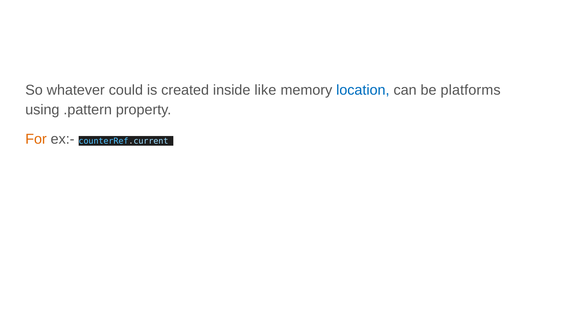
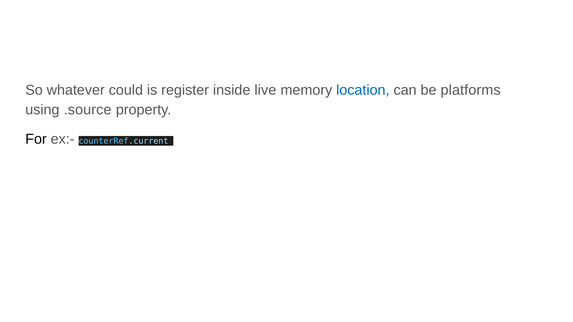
created: created -> register
like: like -> live
.pattern: .pattern -> .source
For colour: orange -> black
